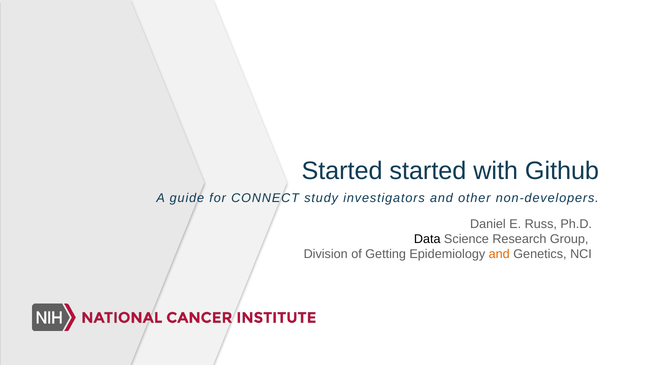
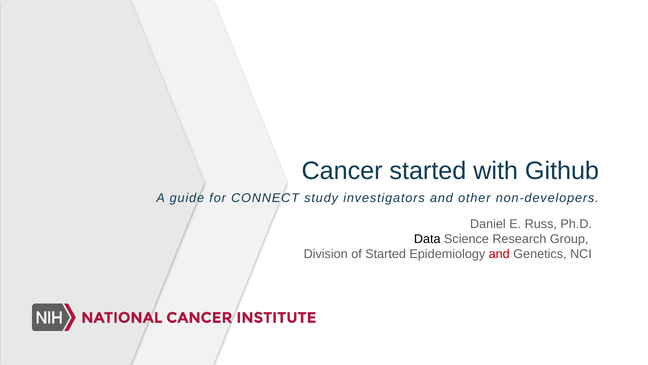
Started at (342, 171): Started -> Cancer
of Getting: Getting -> Started
and at (499, 254) colour: orange -> red
